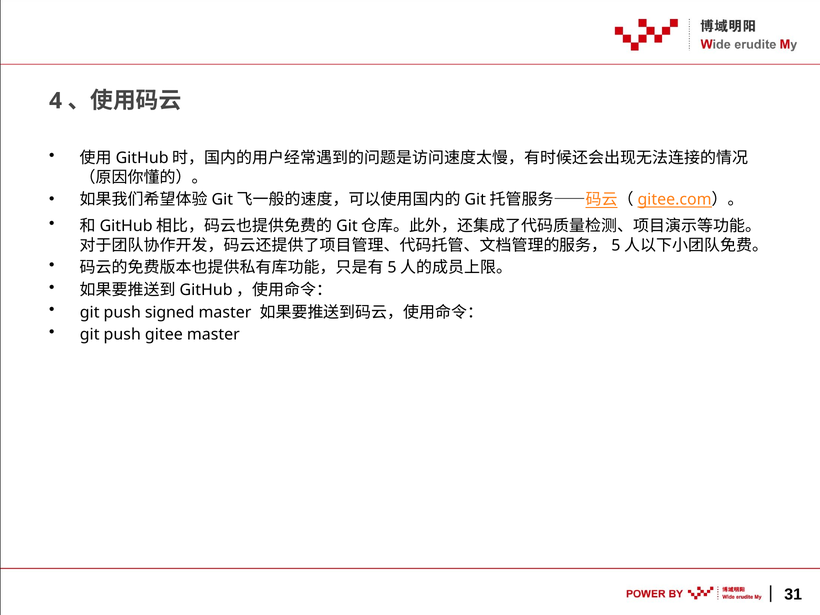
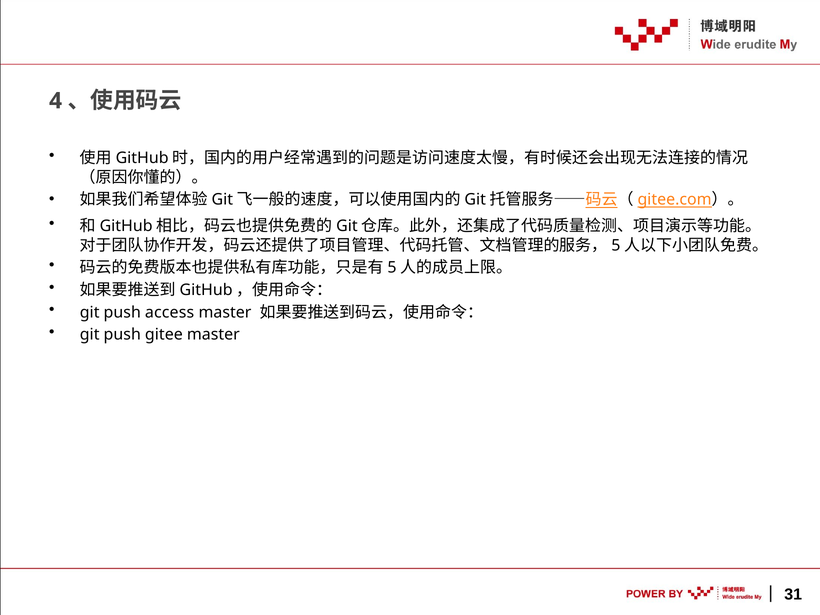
signed: signed -> access
